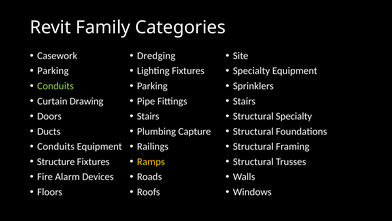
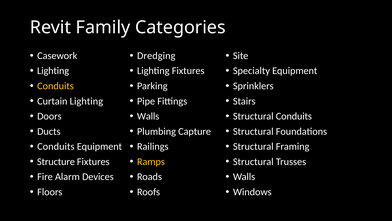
Parking at (53, 71): Parking -> Lighting
Conduits at (56, 86) colour: light green -> yellow
Curtain Drawing: Drawing -> Lighting
Stairs at (148, 116): Stairs -> Walls
Structural Specialty: Specialty -> Conduits
